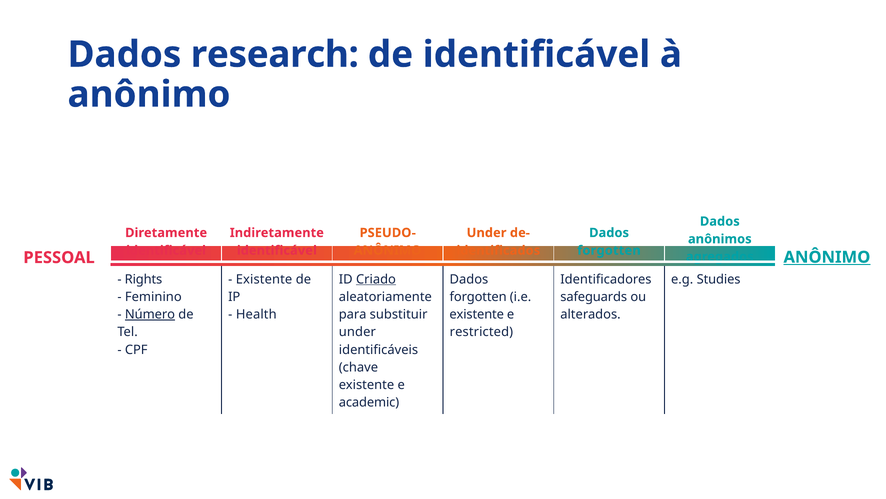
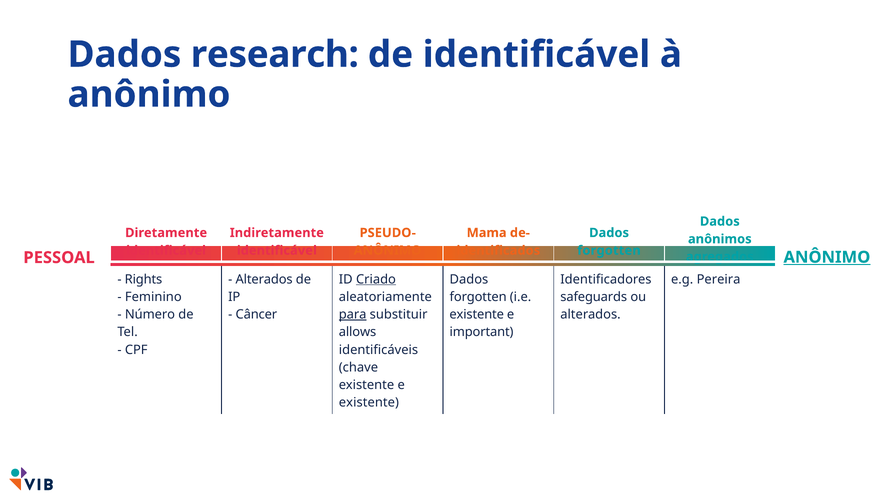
Under at (487, 233): Under -> Mama
Existente at (264, 279): Existente -> Alterados
Studies: Studies -> Pereira
Número underline: present -> none
Health: Health -> Câncer
para underline: none -> present
under at (357, 332): under -> allows
restricted: restricted -> important
academic at (369, 402): academic -> existente
